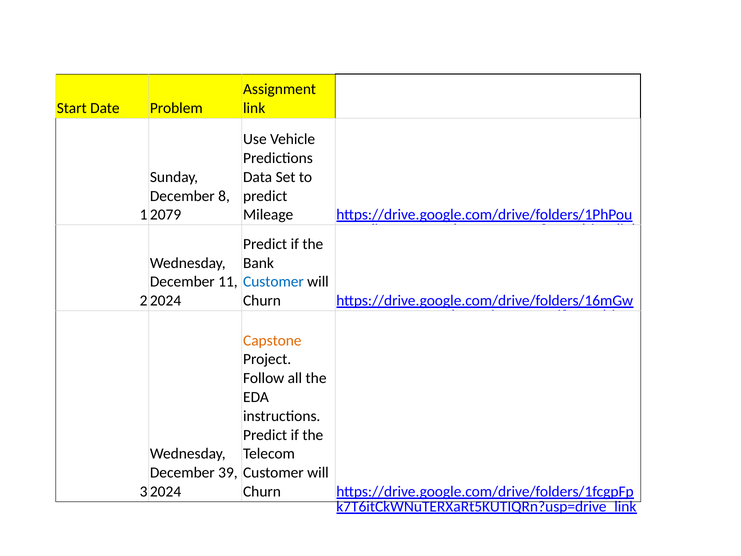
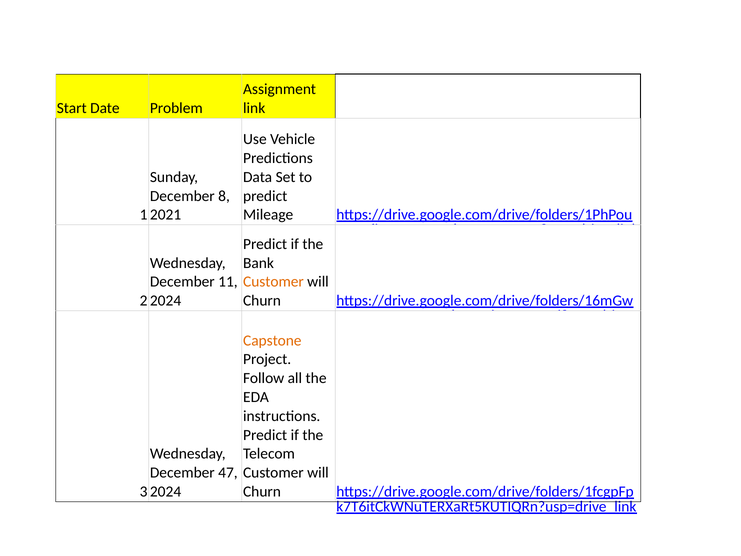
2079: 2079 -> 2021
Customer at (273, 282) colour: blue -> orange
39: 39 -> 47
